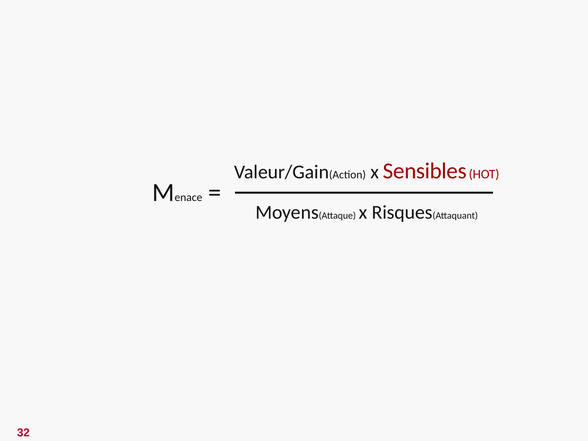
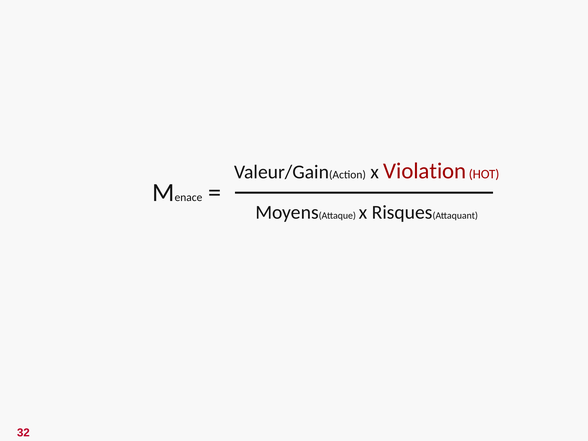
Sensibles: Sensibles -> Violation
